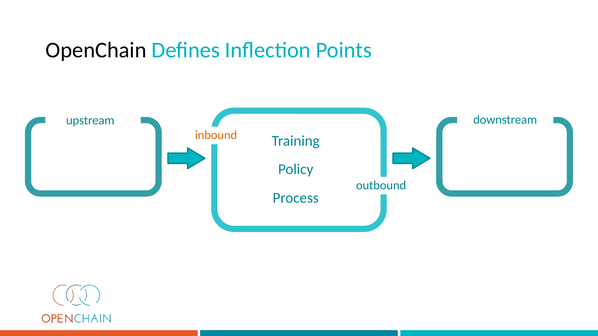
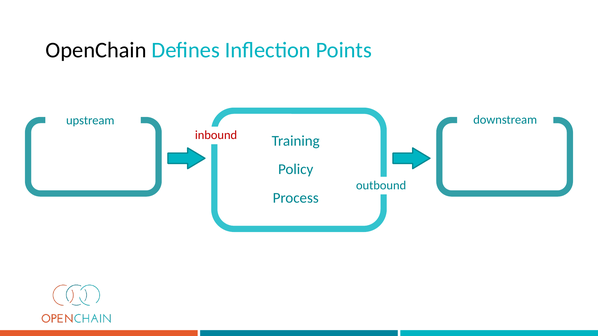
inbound colour: orange -> red
